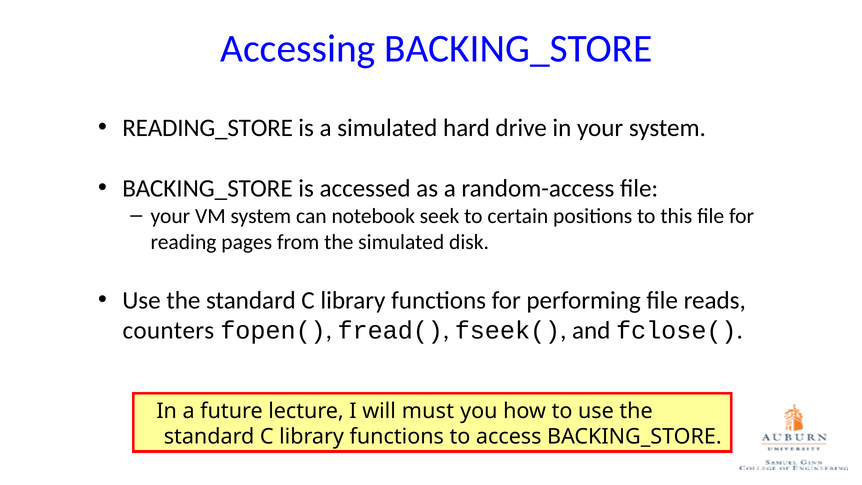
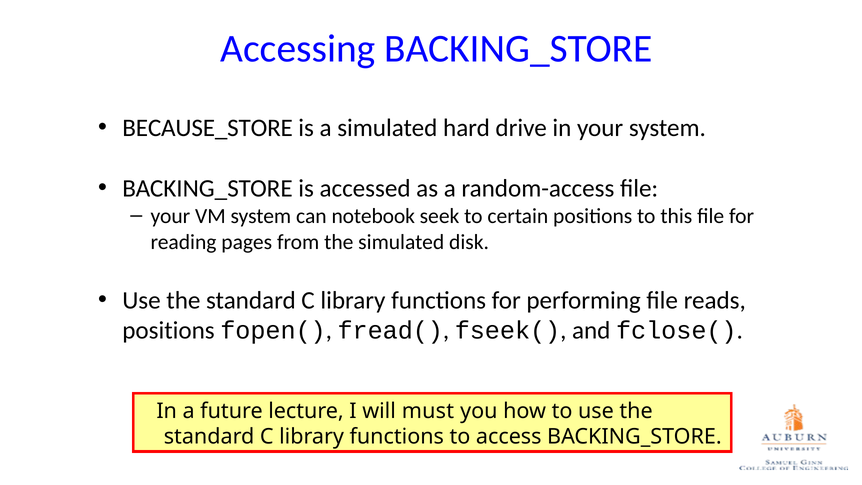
READING_STORE: READING_STORE -> BECAUSE_STORE
counters at (168, 330): counters -> positions
